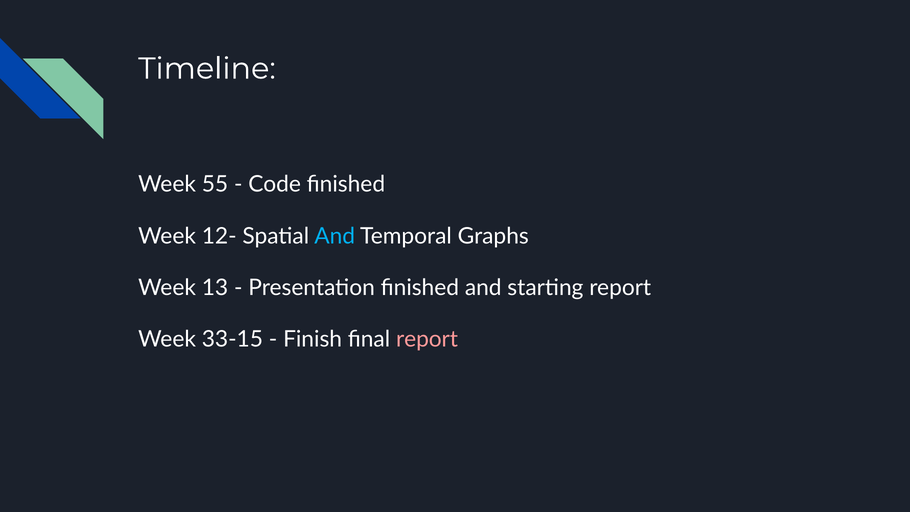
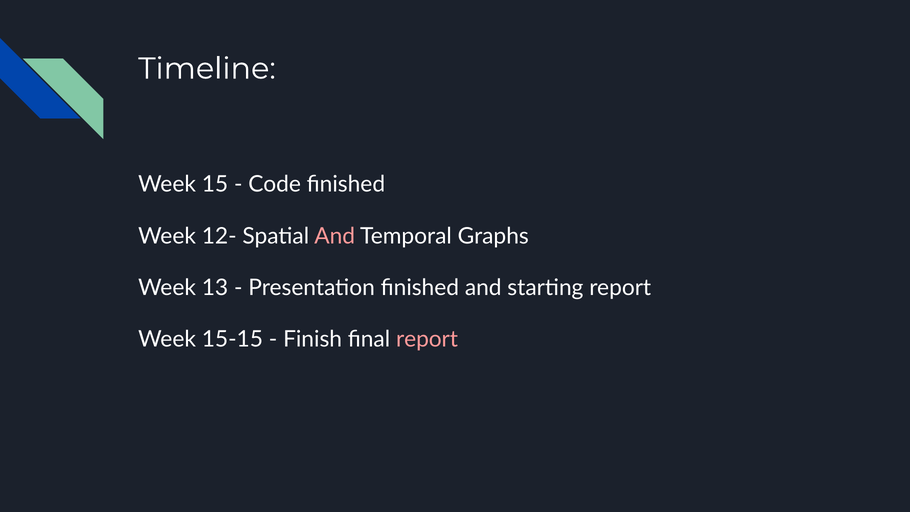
55: 55 -> 15
And at (335, 236) colour: light blue -> pink
33-15: 33-15 -> 15-15
